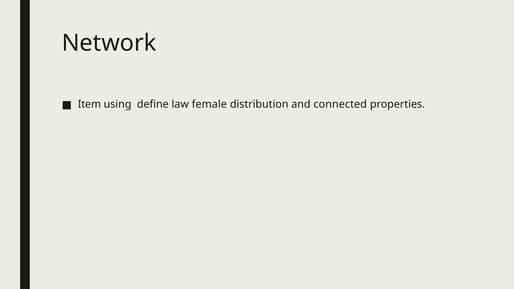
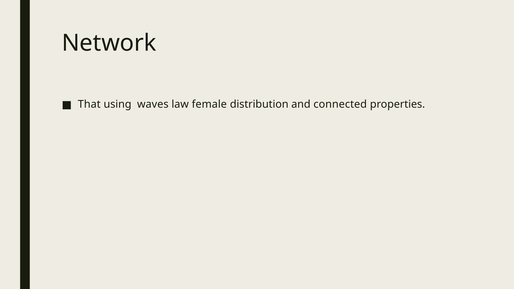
Item: Item -> That
define: define -> waves
